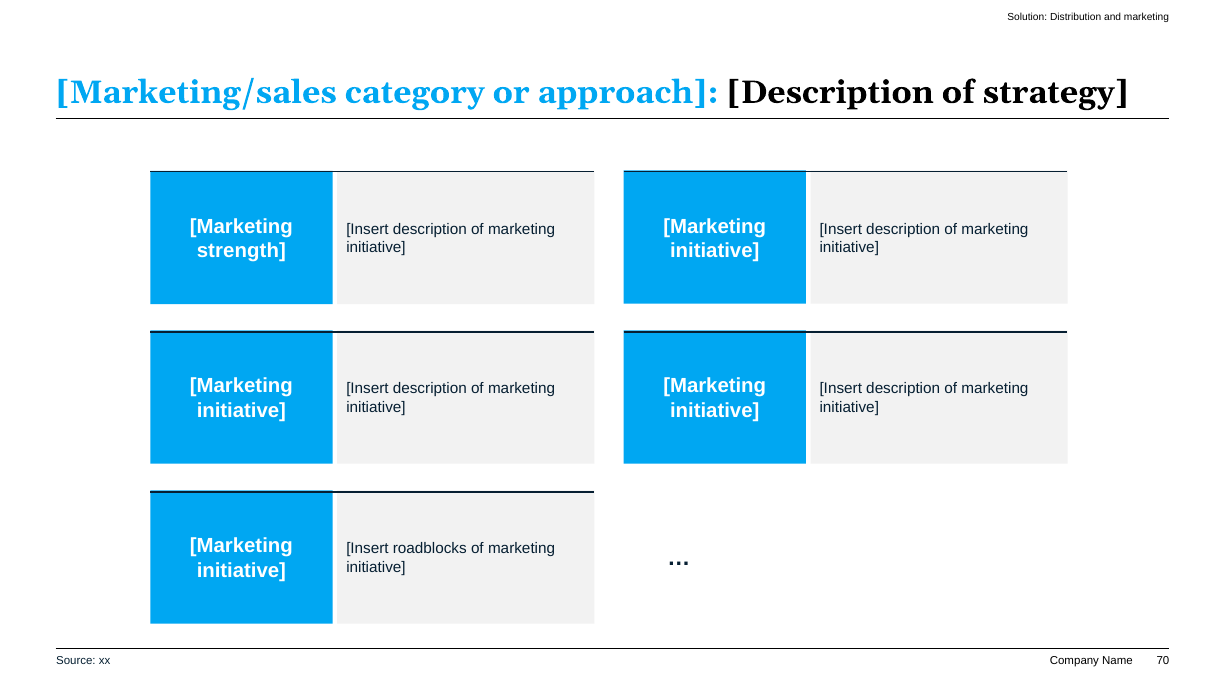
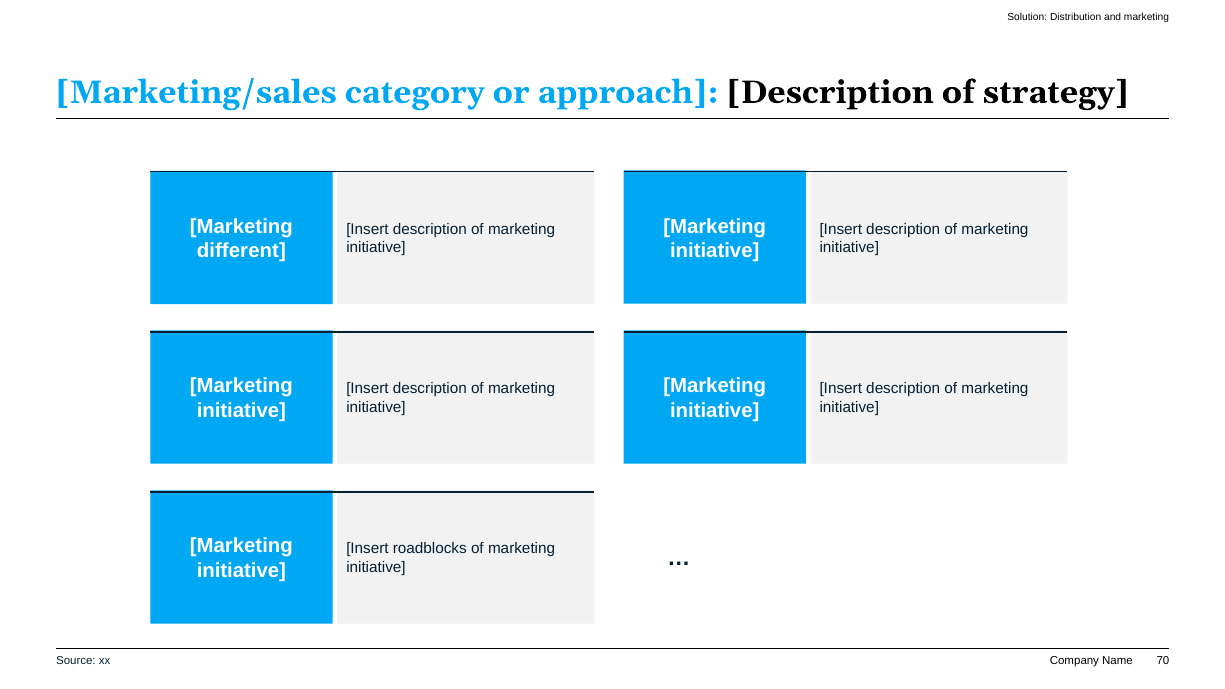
strength: strength -> different
